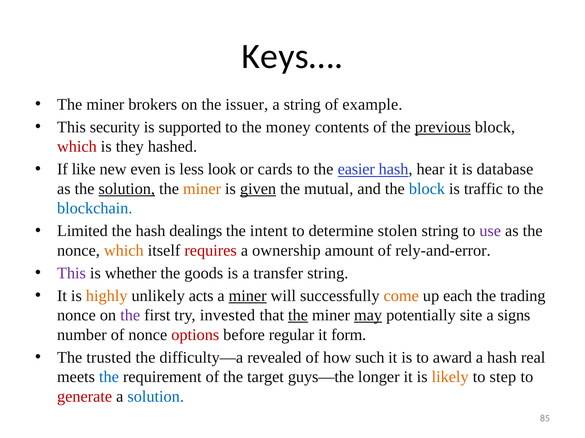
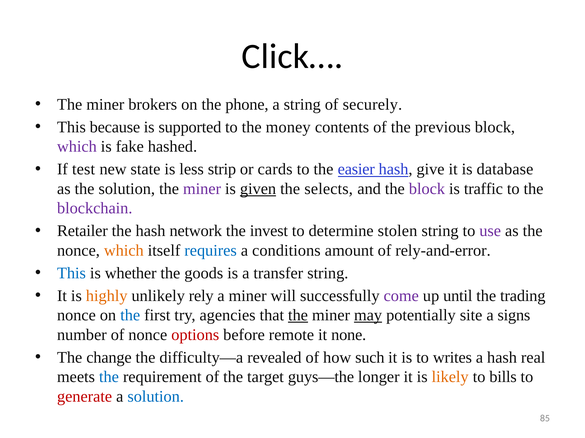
Keys…: Keys… -> Click…
issuer: issuer -> phone
example: example -> securely
security: security -> because
previous underline: present -> none
which at (77, 147) colour: red -> purple
they: they -> fake
like: like -> test
even: even -> state
look: look -> strip
hear: hear -> give
solution at (127, 189) underline: present -> none
miner at (202, 189) colour: orange -> purple
mutual: mutual -> selects
block at (427, 189) colour: blue -> purple
blockchain colour: blue -> purple
Limited: Limited -> Retailer
dealings: dealings -> network
intent: intent -> invest
requires colour: red -> blue
ownership: ownership -> conditions
This at (71, 274) colour: purple -> blue
acts: acts -> rely
miner at (248, 296) underline: present -> none
come colour: orange -> purple
each: each -> until
the at (130, 316) colour: purple -> blue
invested: invested -> agencies
regular: regular -> remote
form: form -> none
trusted: trusted -> change
award: award -> writes
step: step -> bills
